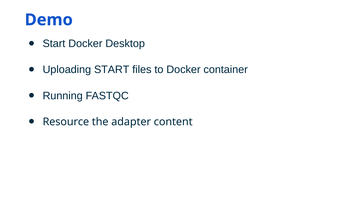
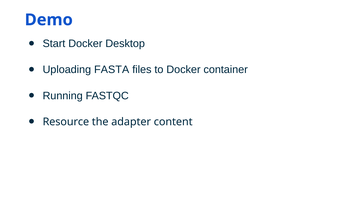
Uploading START: START -> FASTA
